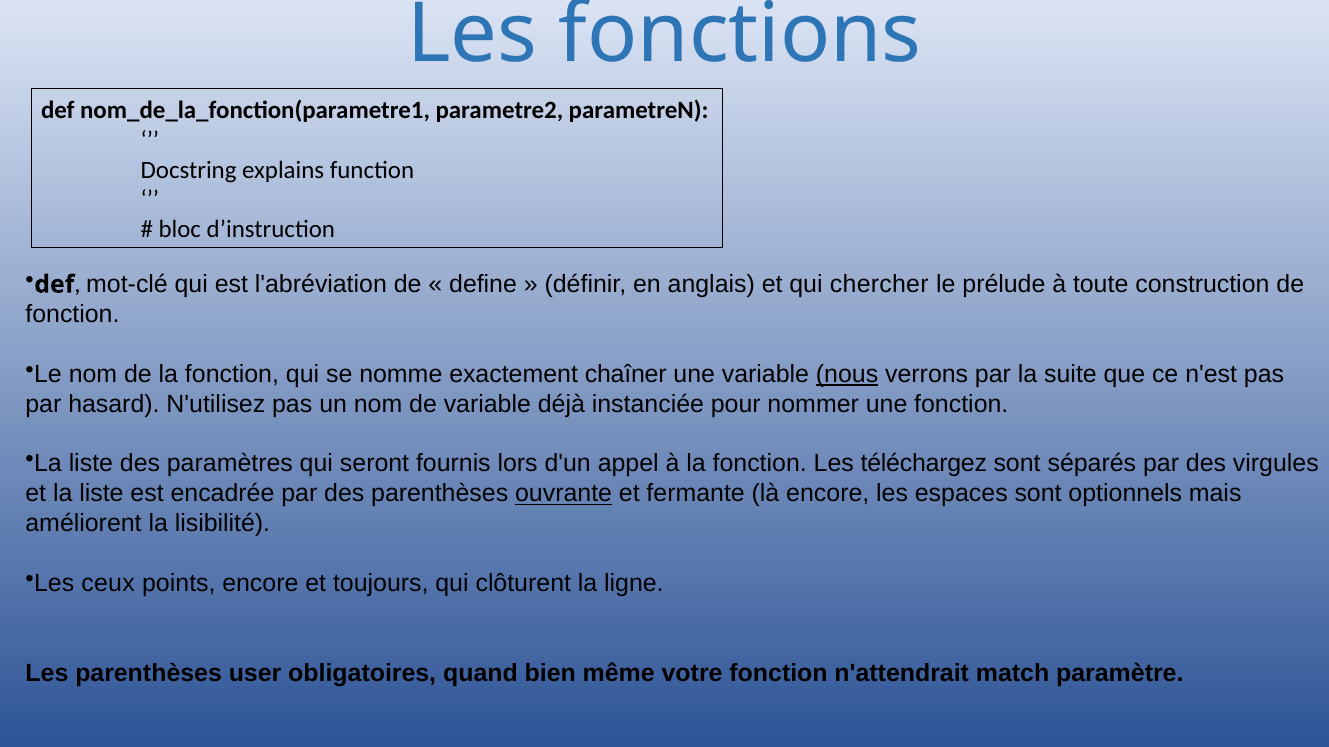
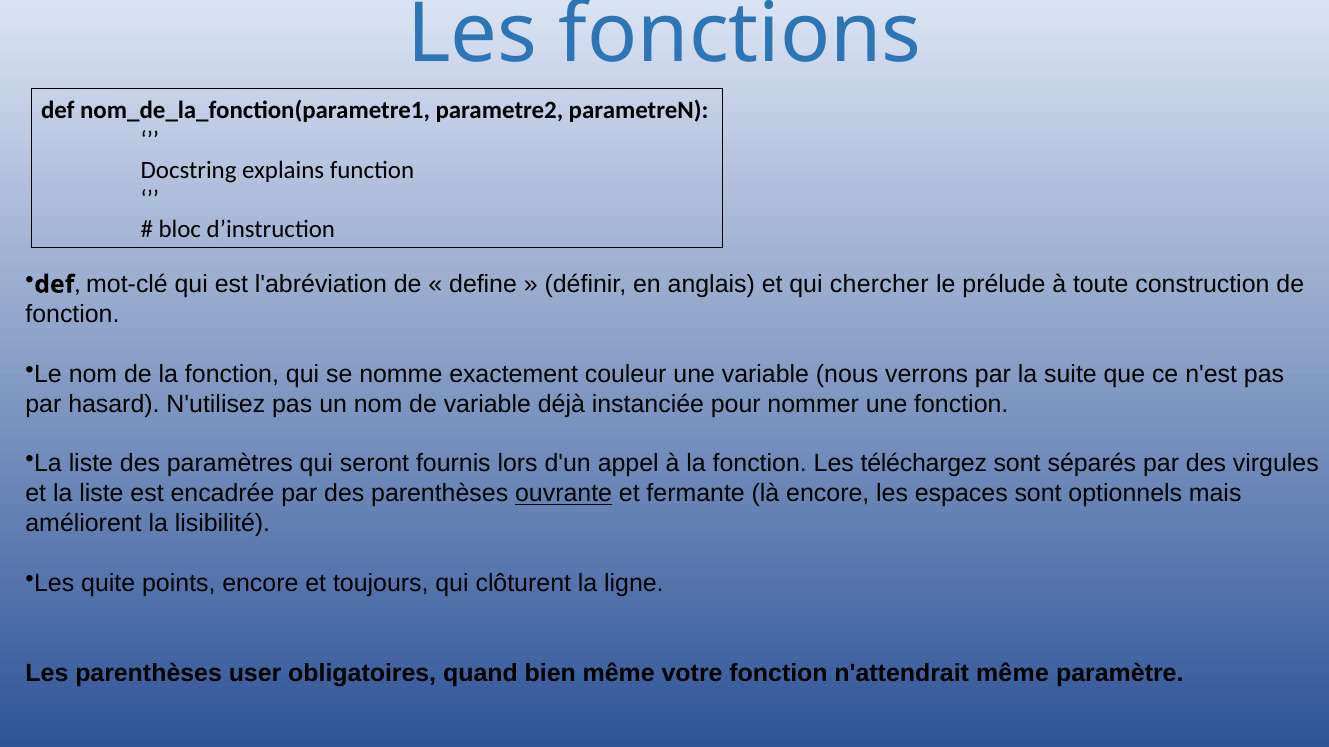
chaîner: chaîner -> couleur
nous underline: present -> none
ceux: ceux -> quite
n'attendrait match: match -> même
